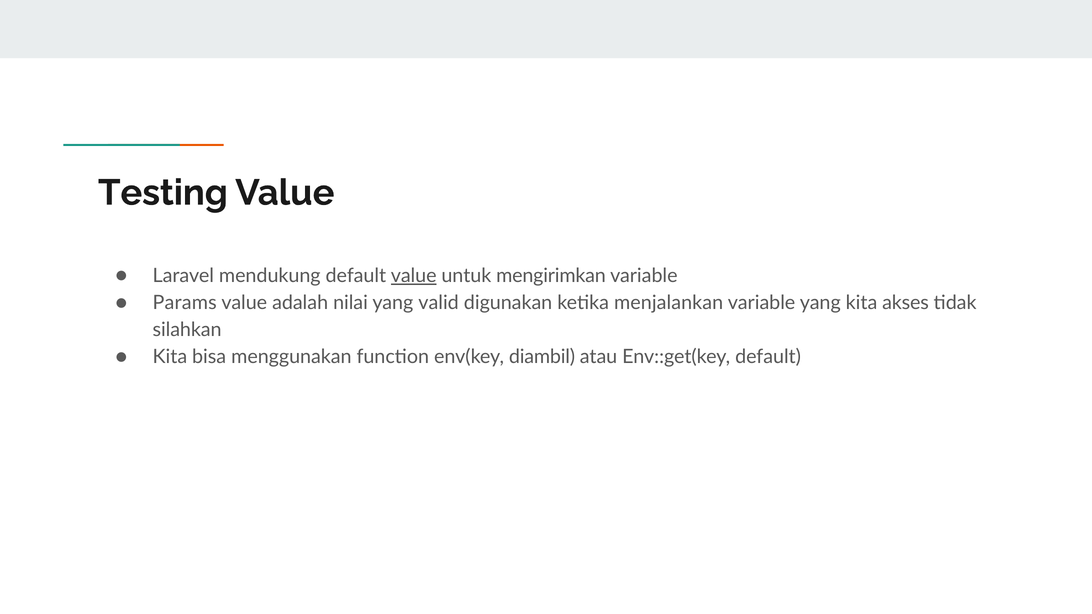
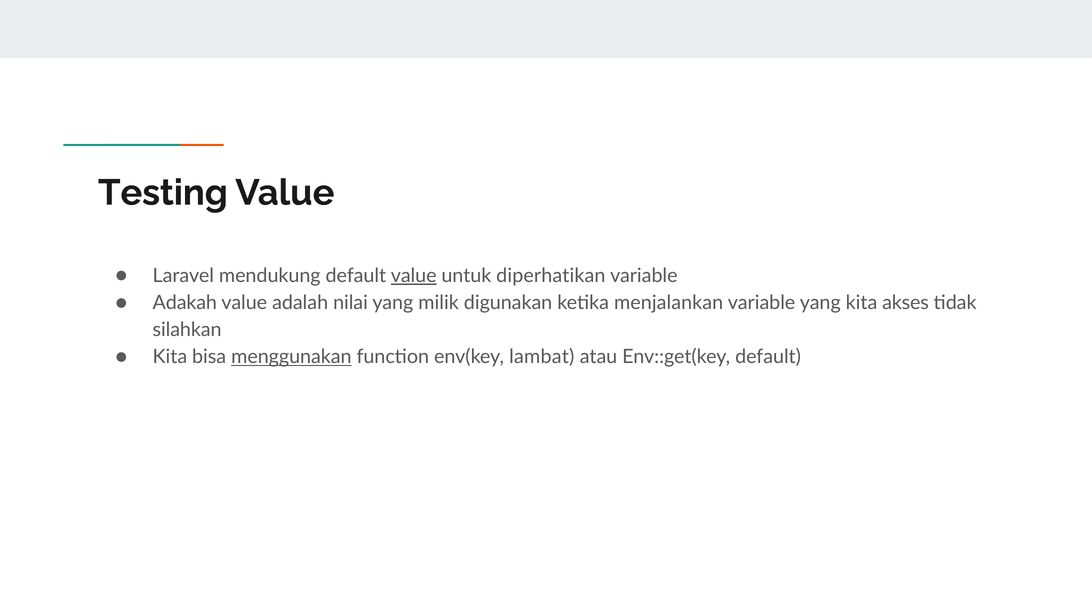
mengirimkan: mengirimkan -> diperhatikan
Params: Params -> Adakah
valid: valid -> milik
menggunakan underline: none -> present
diambil: diambil -> lambat
